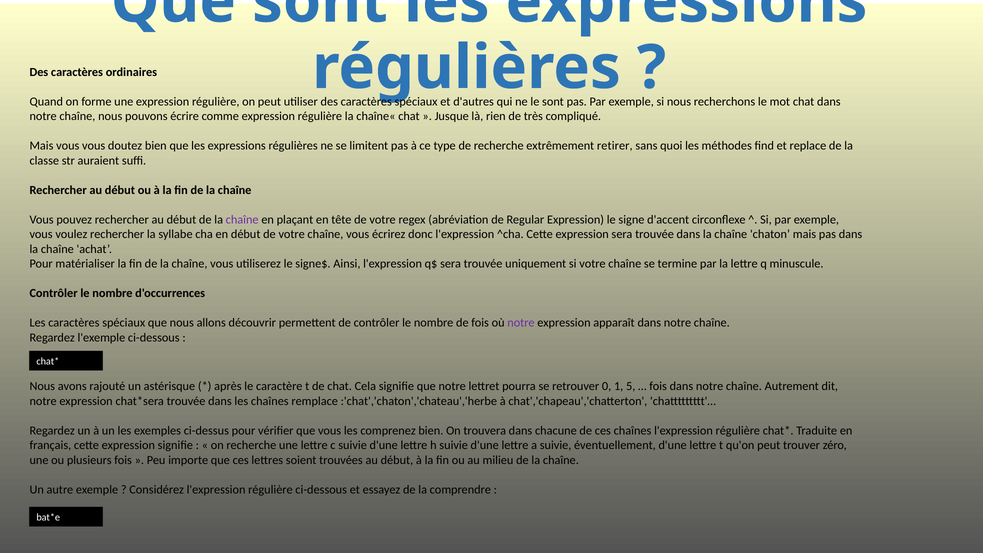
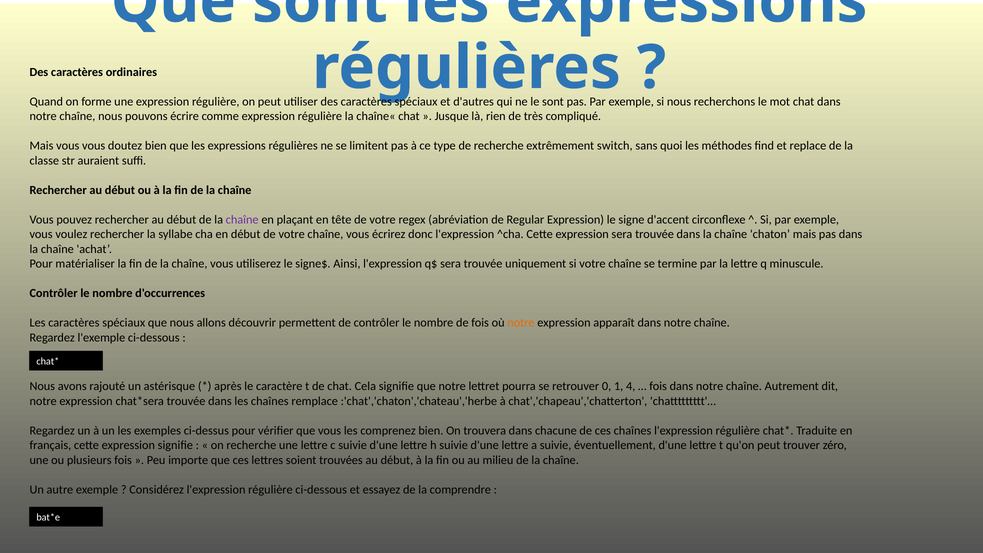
retirer: retirer -> switch
notre at (521, 323) colour: purple -> orange
5: 5 -> 4
